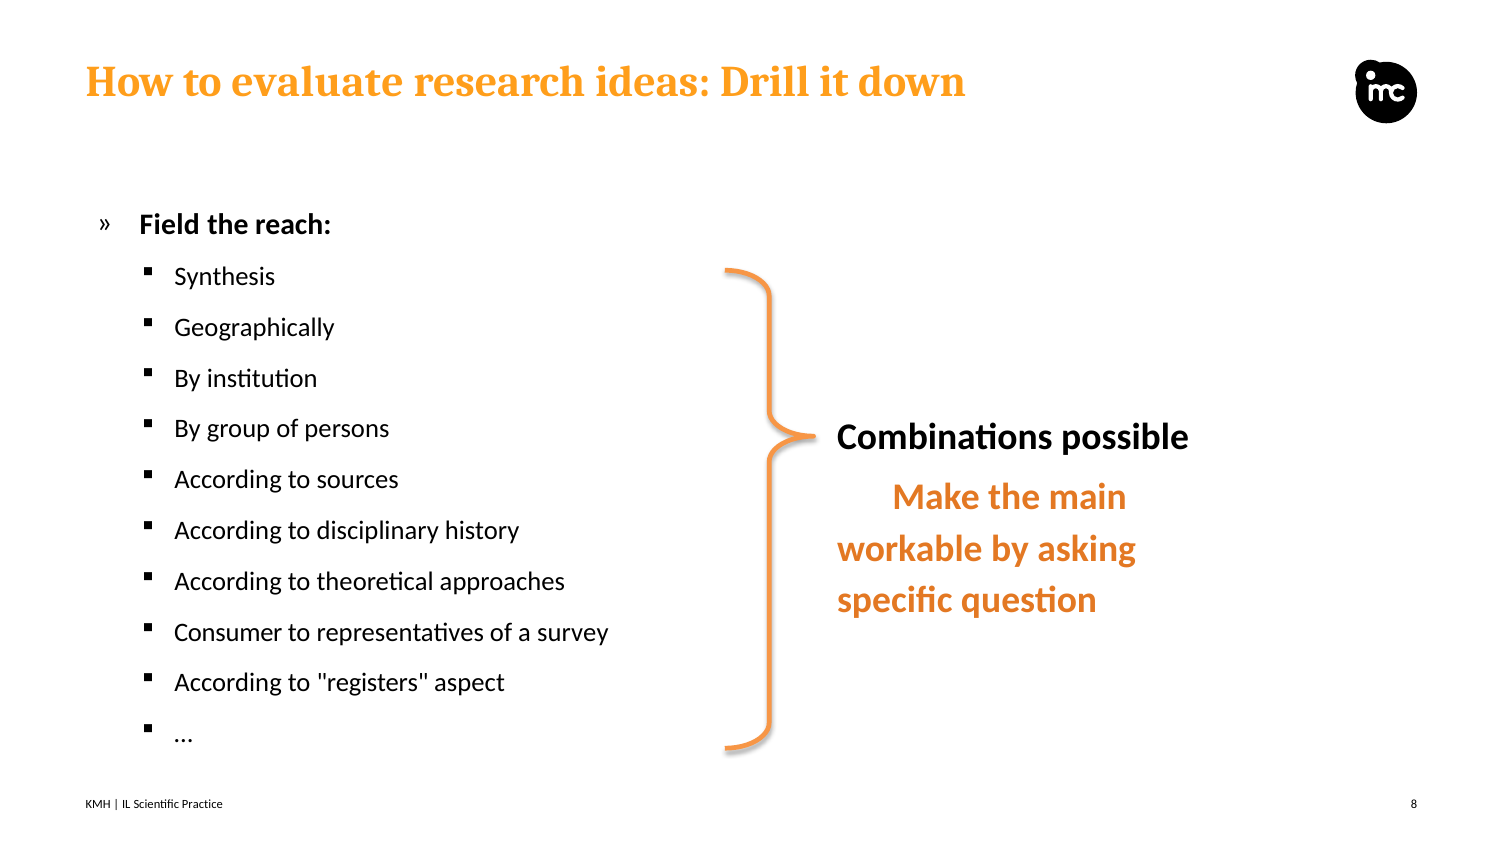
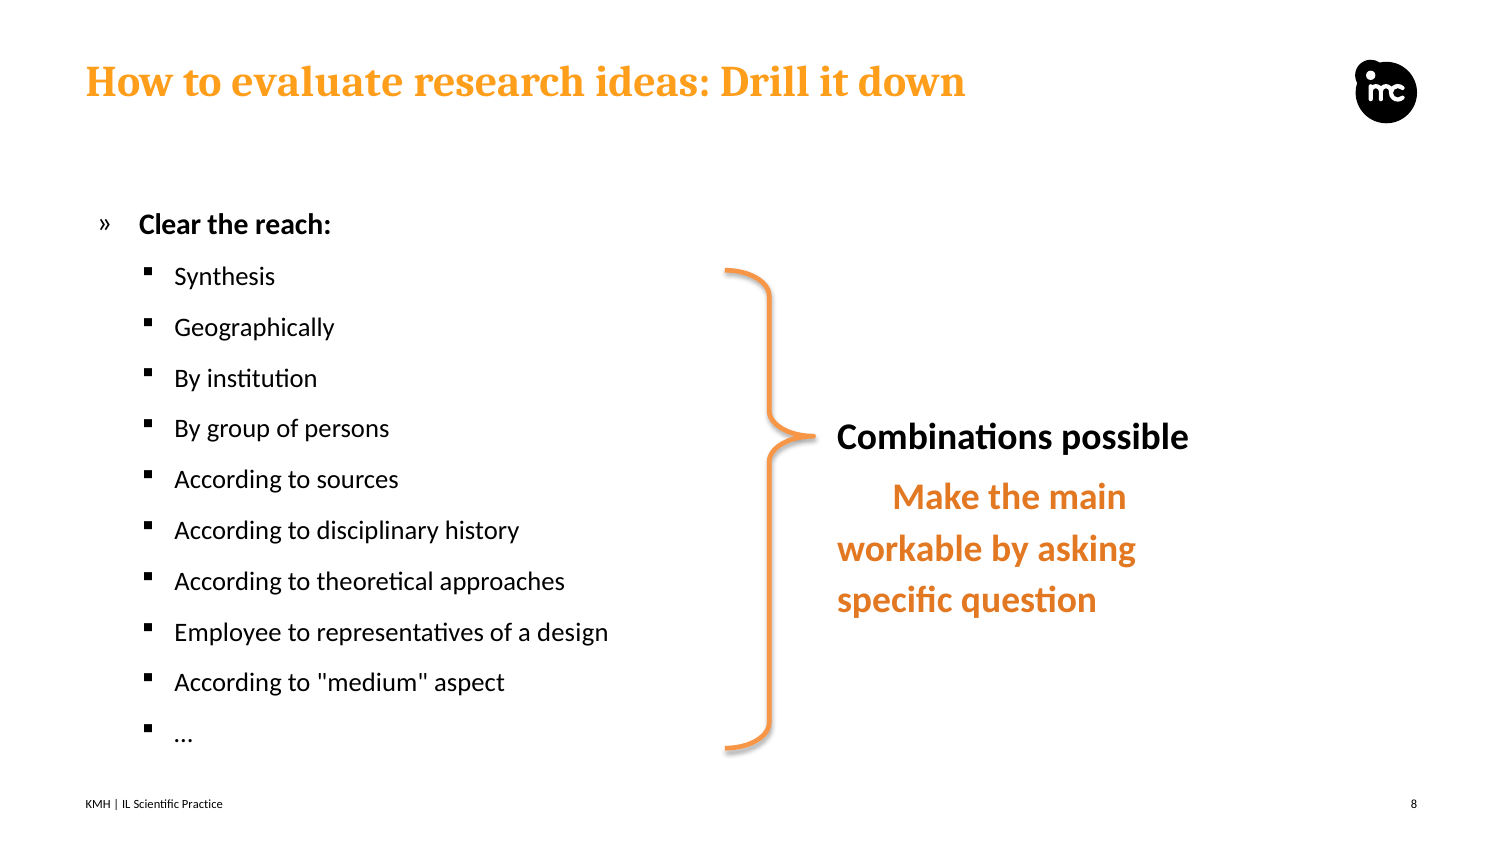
Field: Field -> Clear
Consumer: Consumer -> Employee
survey: survey -> design
registers: registers -> medium
